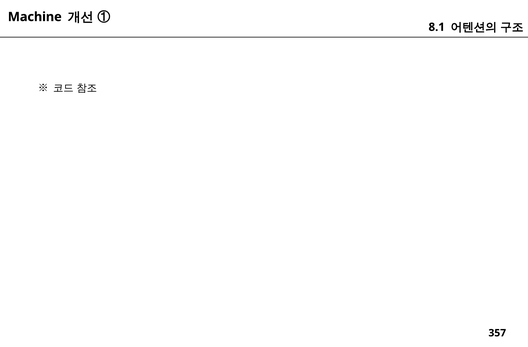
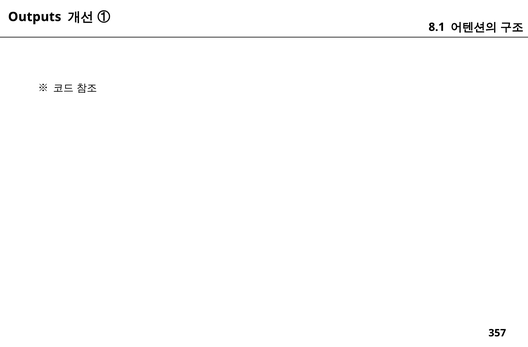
Machine: Machine -> Outputs
